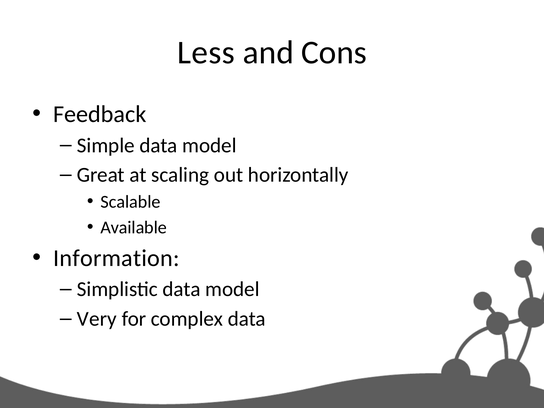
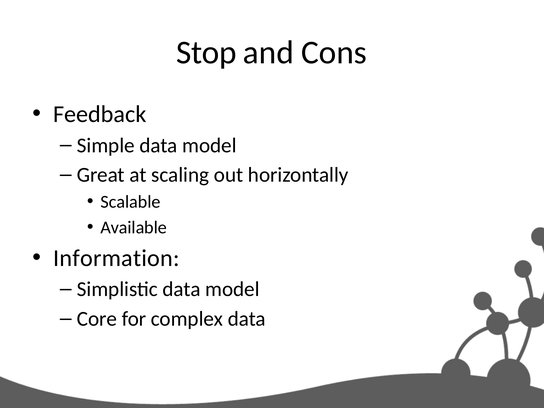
Less: Less -> Stop
Very: Very -> Core
